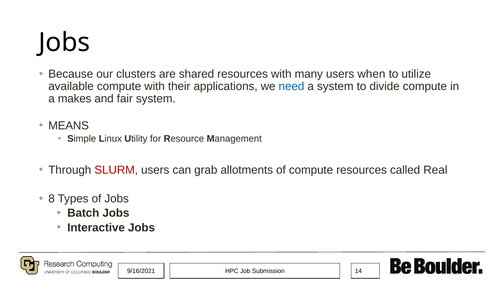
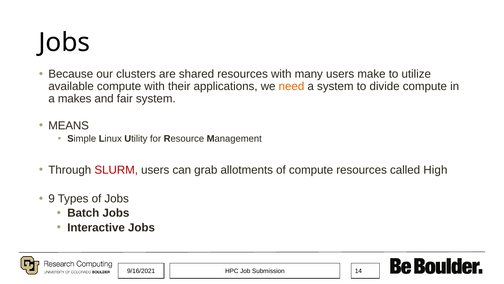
when: when -> make
need colour: blue -> orange
Real: Real -> High
8: 8 -> 9
